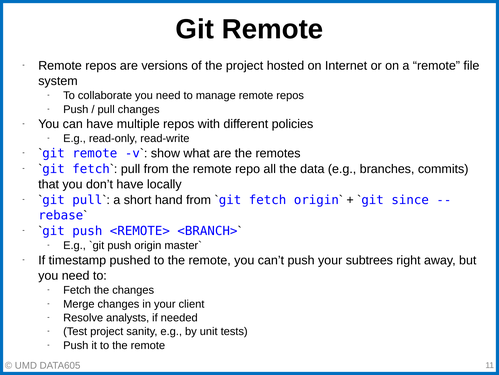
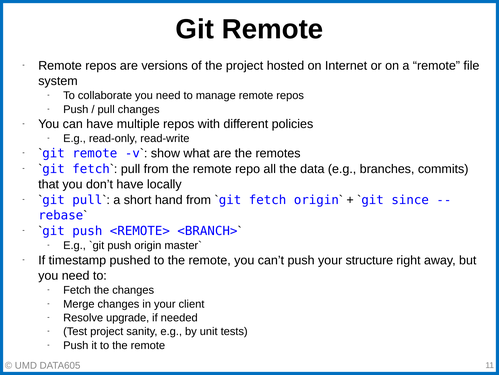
subtrees: subtrees -> structure
analysts: analysts -> upgrade
